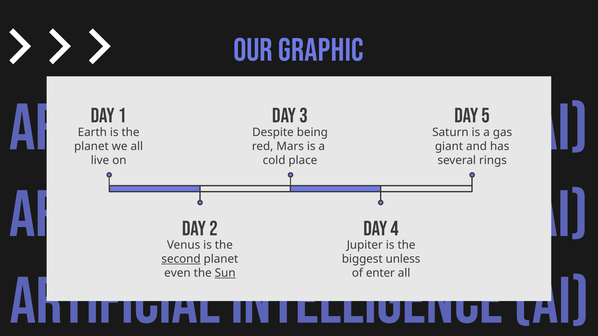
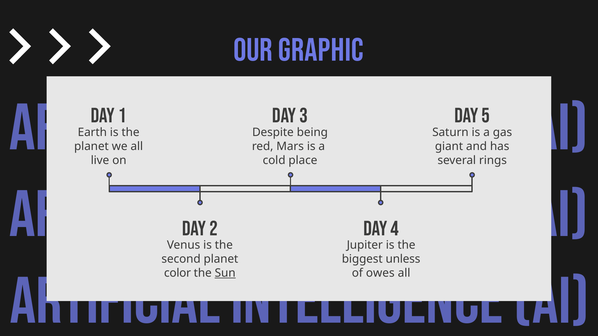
second underline: present -> none
even: even -> color
enter: enter -> owes
